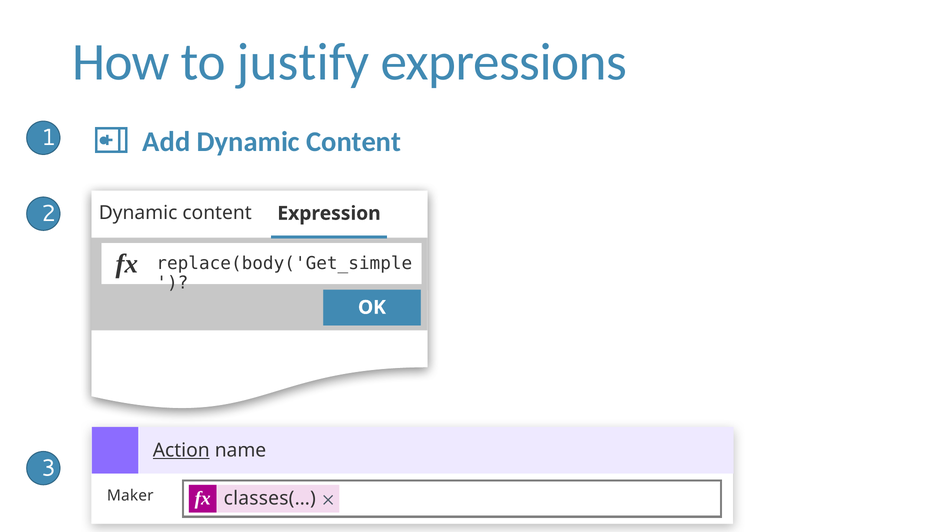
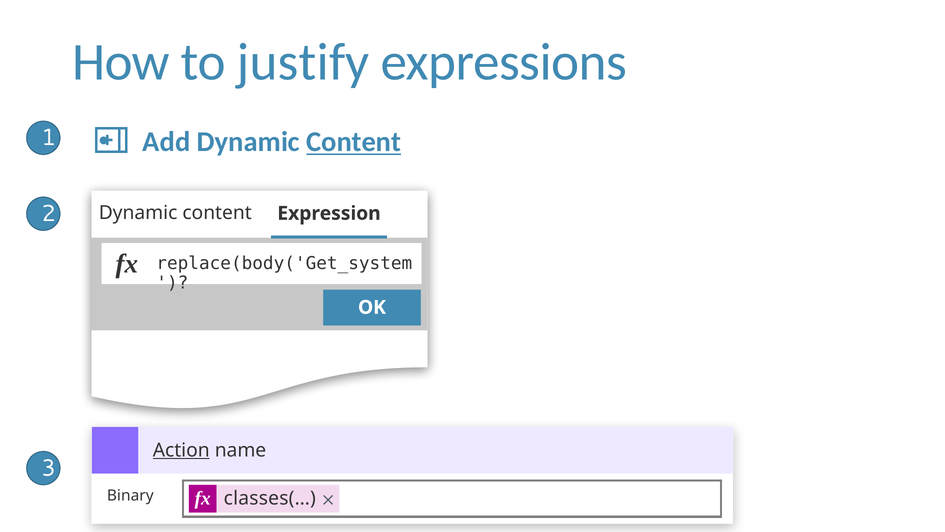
Content at (354, 142) underline: none -> present
replace(body('Get_simple: replace(body('Get_simple -> replace(body('Get_system
Maker: Maker -> Binary
